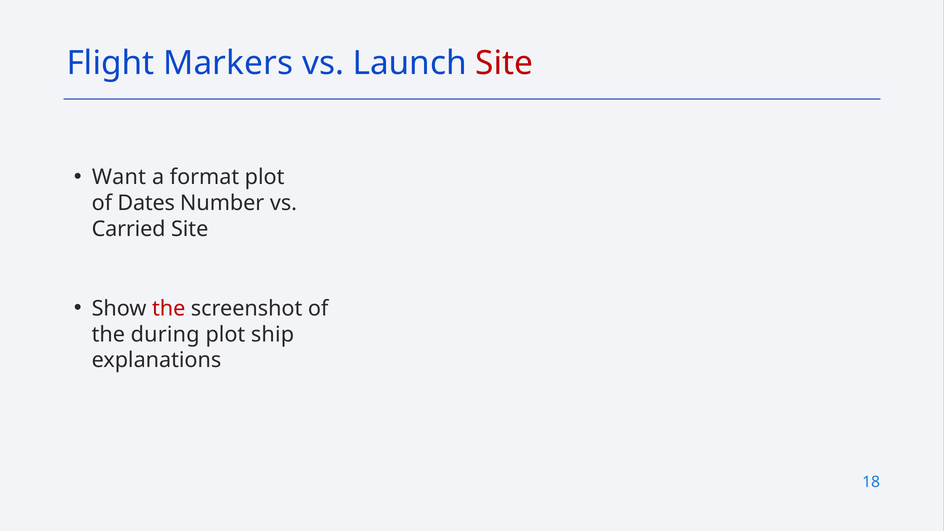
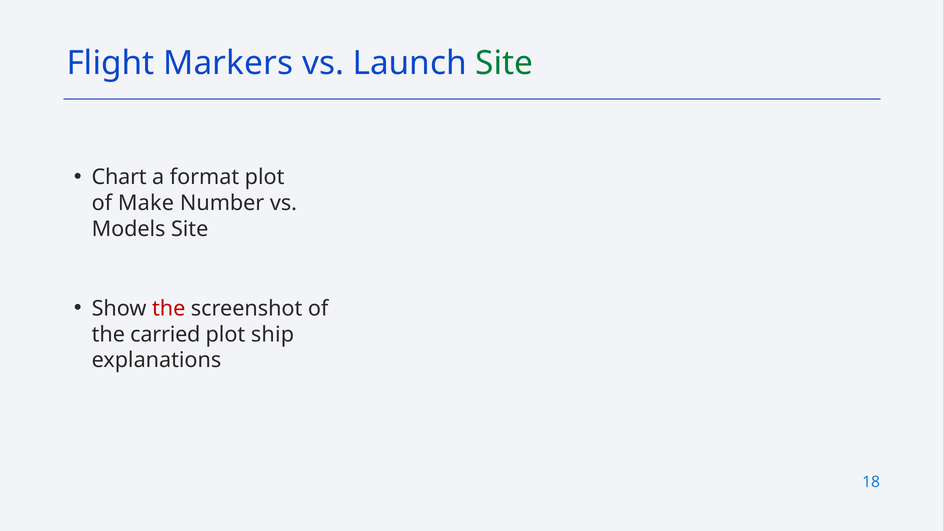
Site at (504, 63) colour: red -> green
Want: Want -> Chart
Dates: Dates -> Make
Carried: Carried -> Models
during: during -> carried
